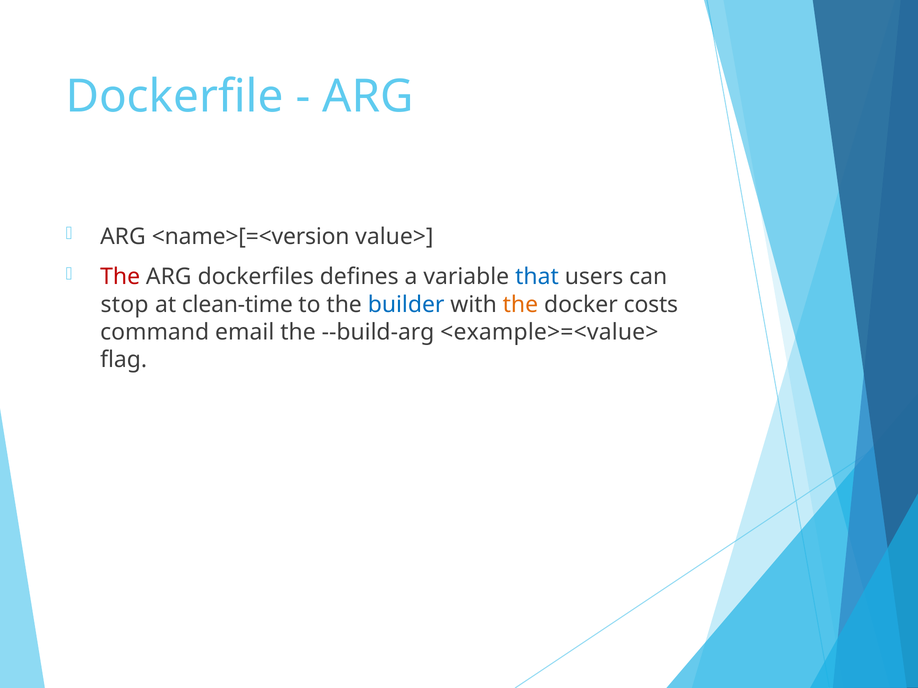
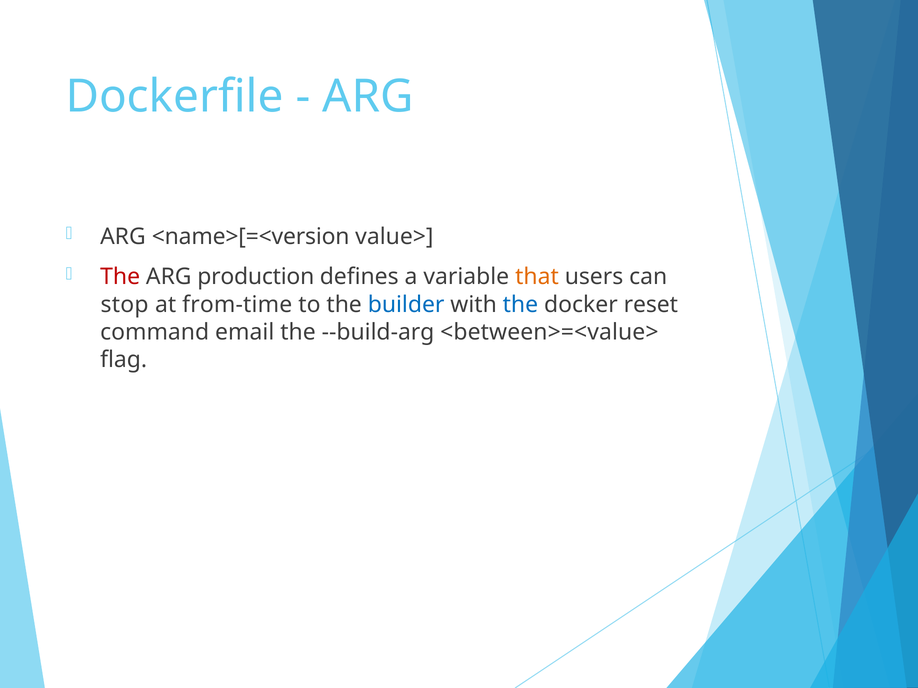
dockerfiles: dockerfiles -> production
that colour: blue -> orange
clean-time: clean-time -> from-time
the at (520, 305) colour: orange -> blue
costs: costs -> reset
<example>=<value>: <example>=<value> -> <between>=<value>
